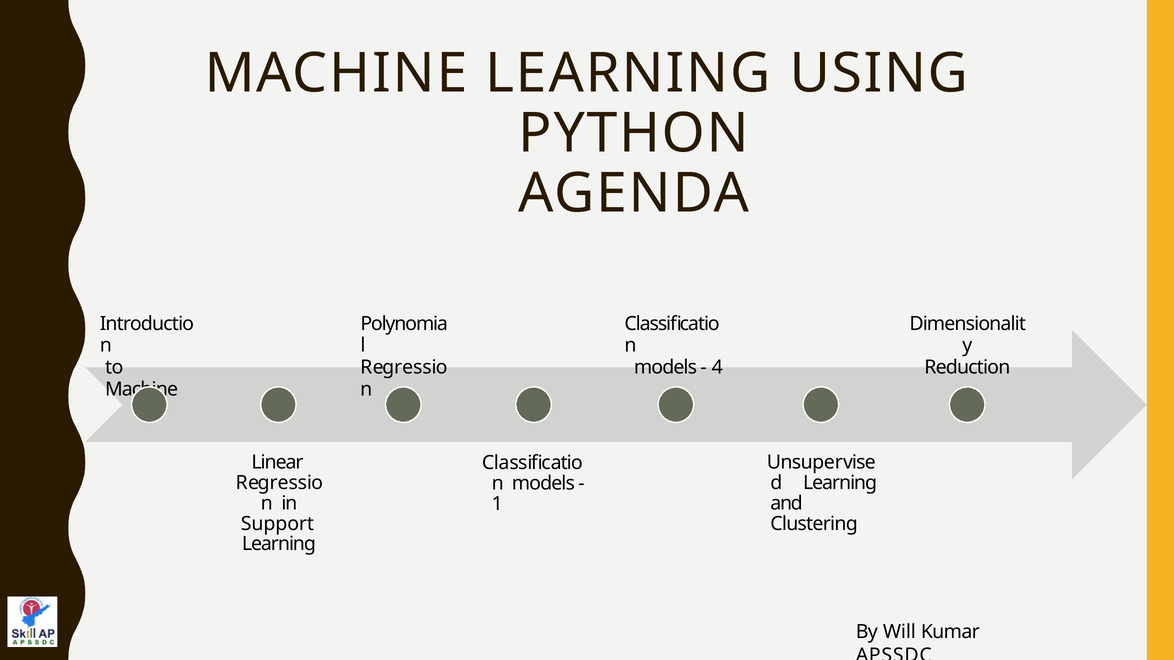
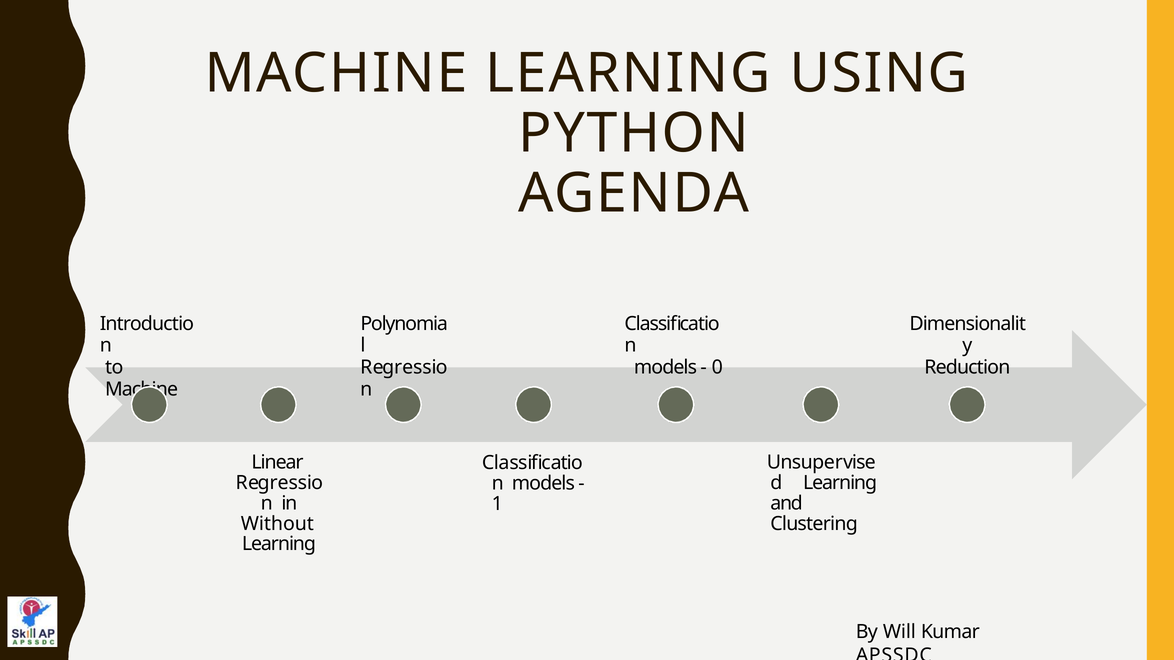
4: 4 -> 0
Support: Support -> Without
